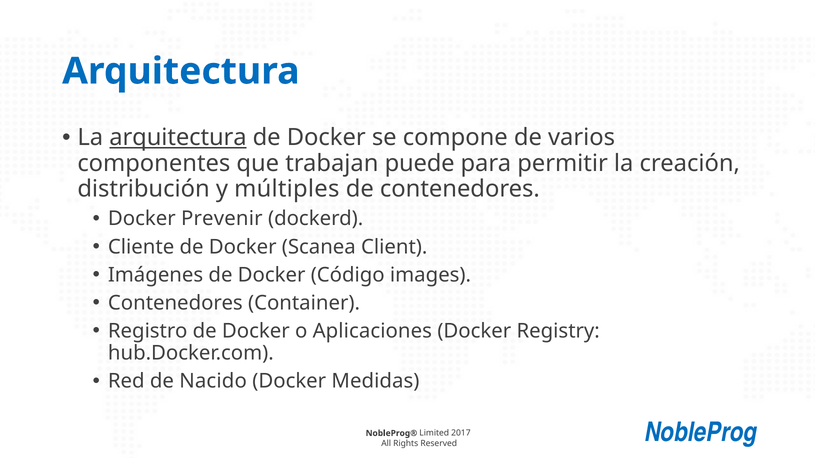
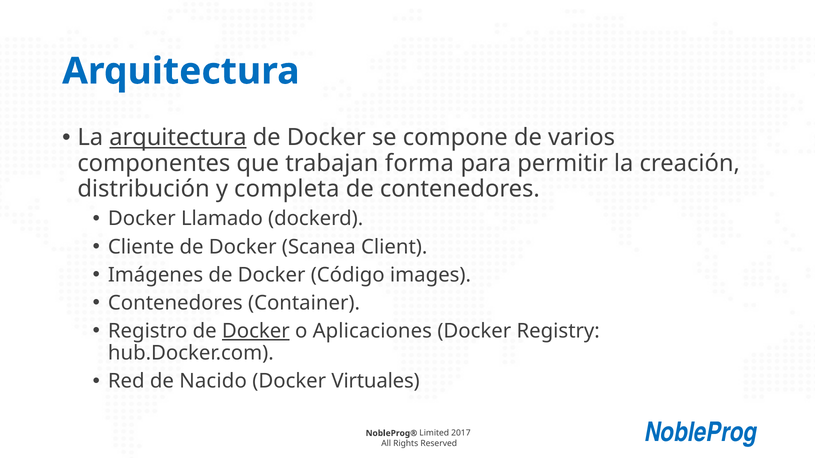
puede: puede -> forma
múltiples: múltiples -> completa
Prevenir: Prevenir -> Llamado
Docker at (256, 331) underline: none -> present
Medidas: Medidas -> Virtuales
